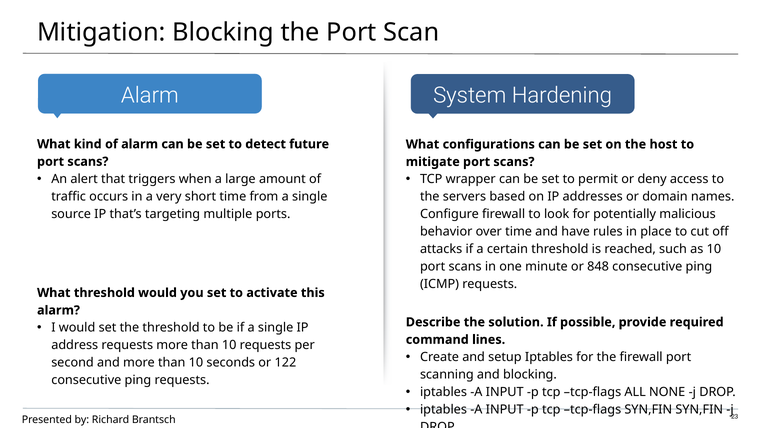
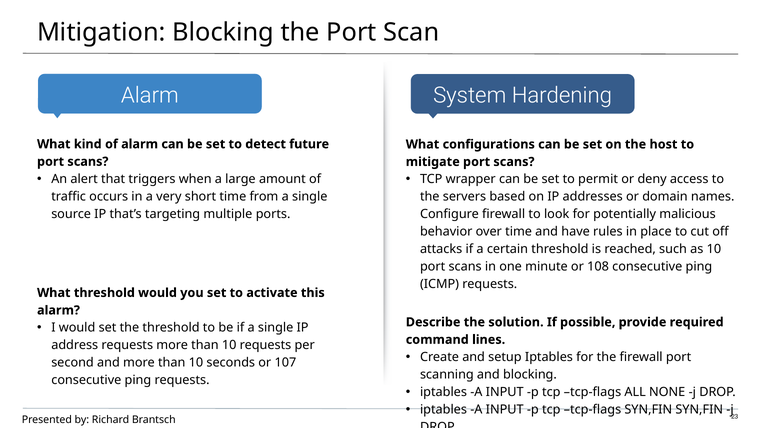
848: 848 -> 108
122: 122 -> 107
